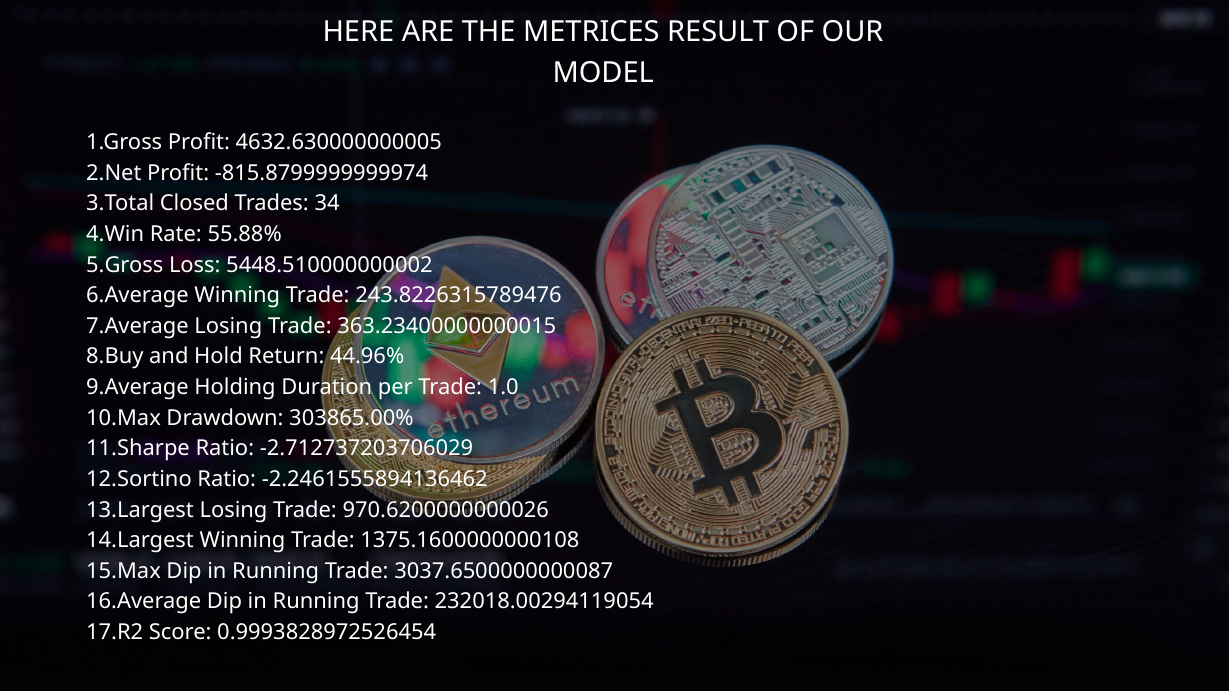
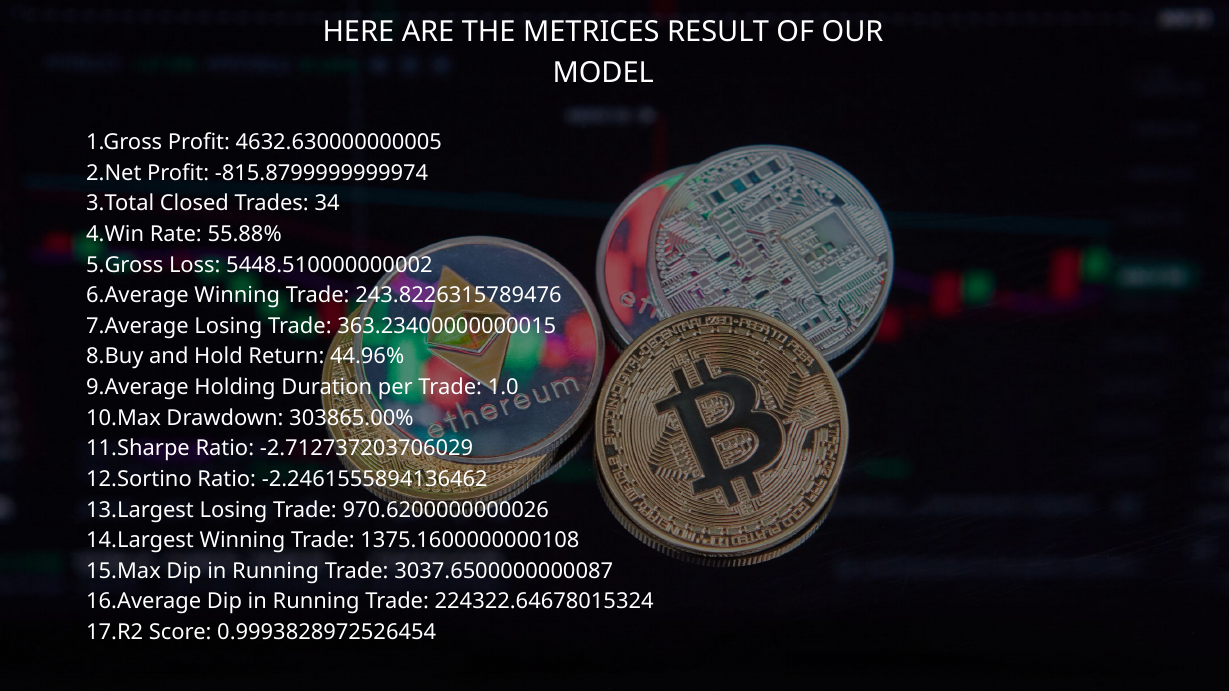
232018.00294119054: 232018.00294119054 -> 224322.64678015324
